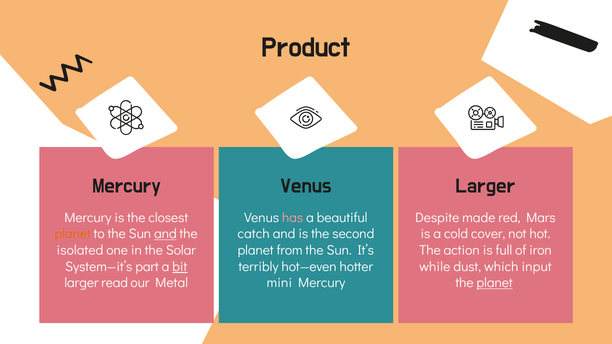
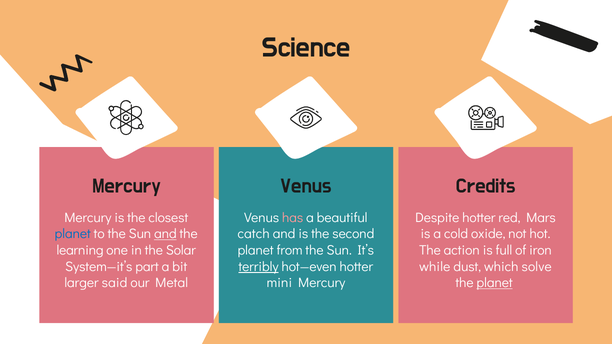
Product: Product -> Science
Larger at (486, 186): Larger -> Credits
Despite made: made -> hotter
planet at (73, 234) colour: orange -> blue
cover: cover -> oxide
isolated: isolated -> learning
bit underline: present -> none
terribly underline: none -> present
input: input -> solve
read: read -> said
